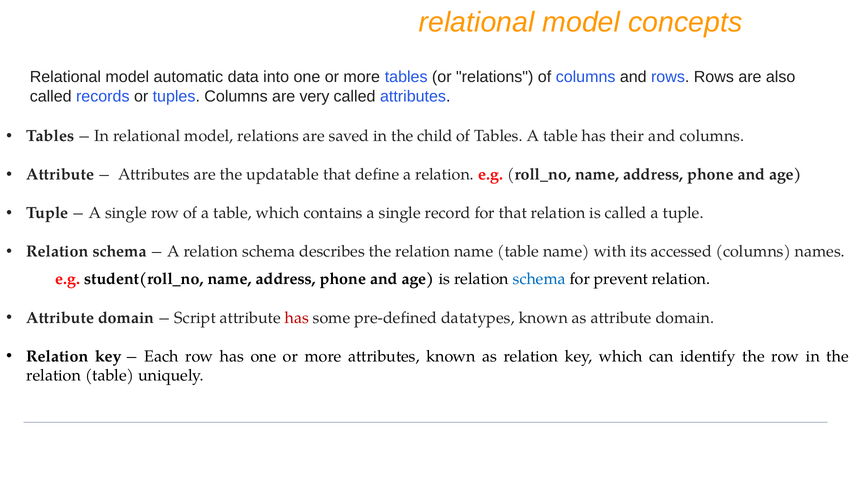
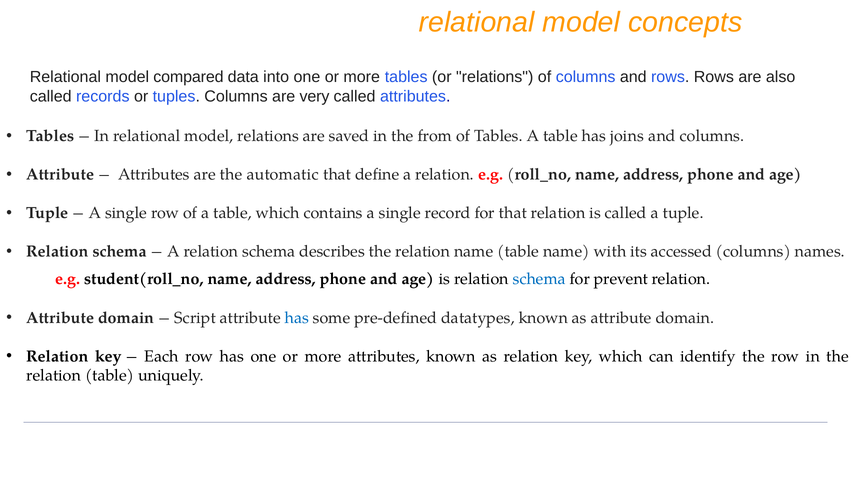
automatic: automatic -> compared
child: child -> from
their: their -> joins
updatable: updatable -> automatic
has at (297, 318) colour: red -> blue
